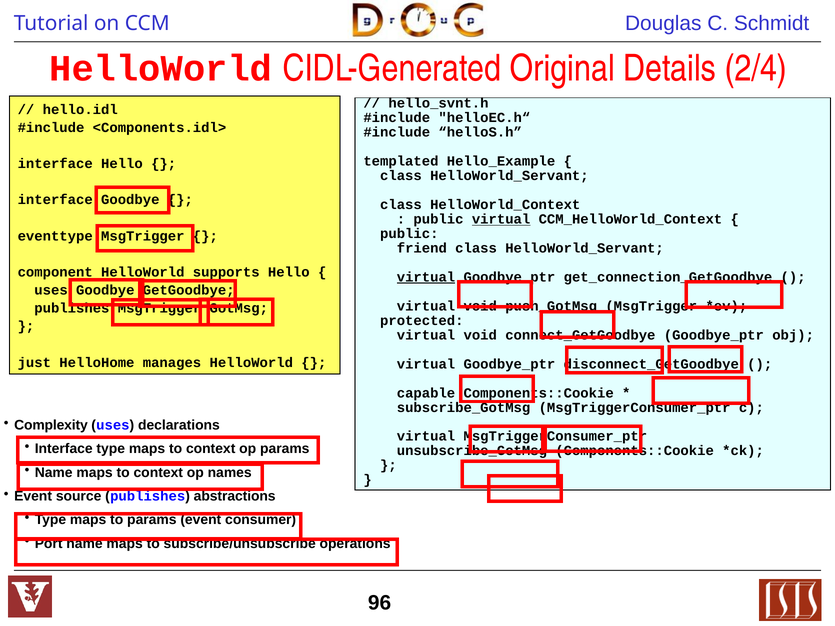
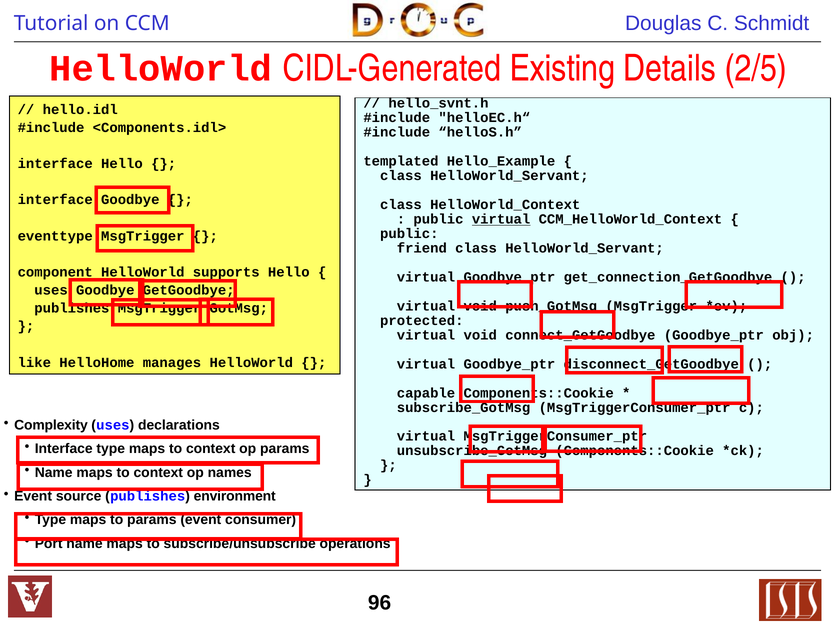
Original: Original -> Existing
2/4: 2/4 -> 2/5
virtual at (426, 277) underline: present -> none
just: just -> like
abstractions: abstractions -> environment
